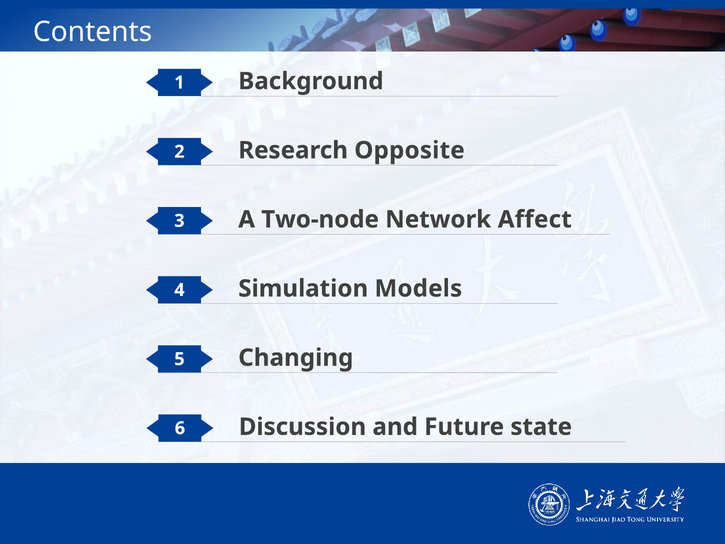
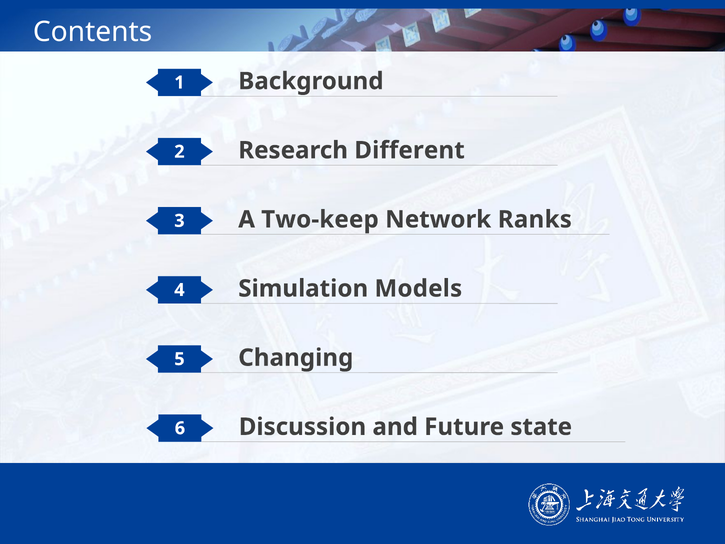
Opposite: Opposite -> Different
Two-node: Two-node -> Two-keep
Affect: Affect -> Ranks
